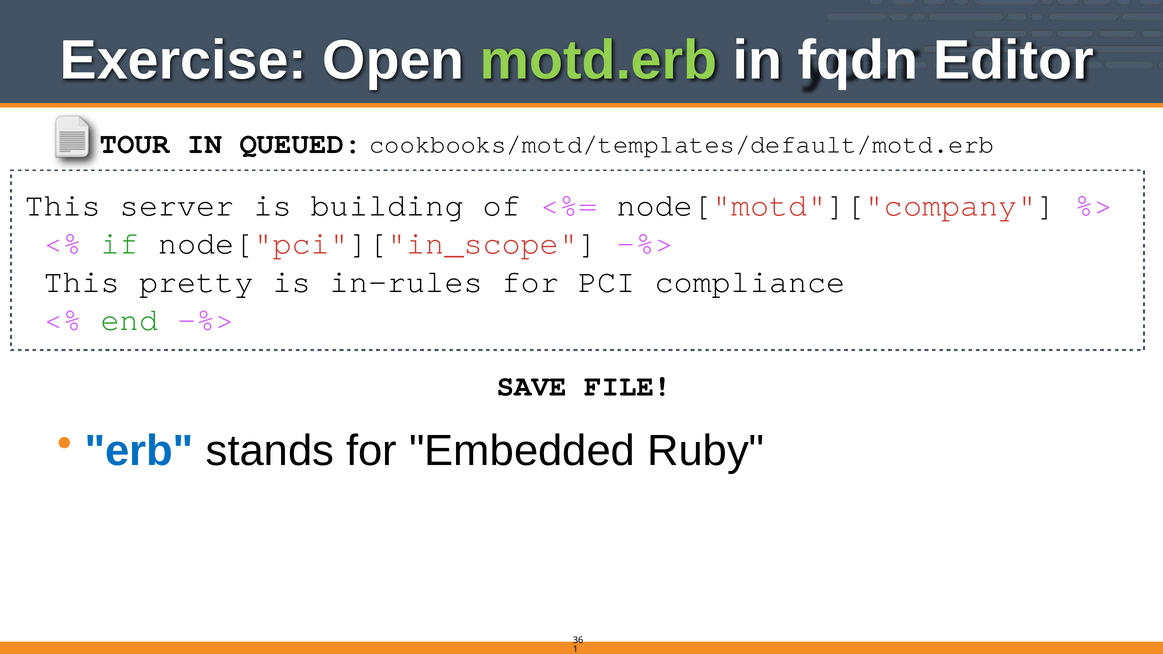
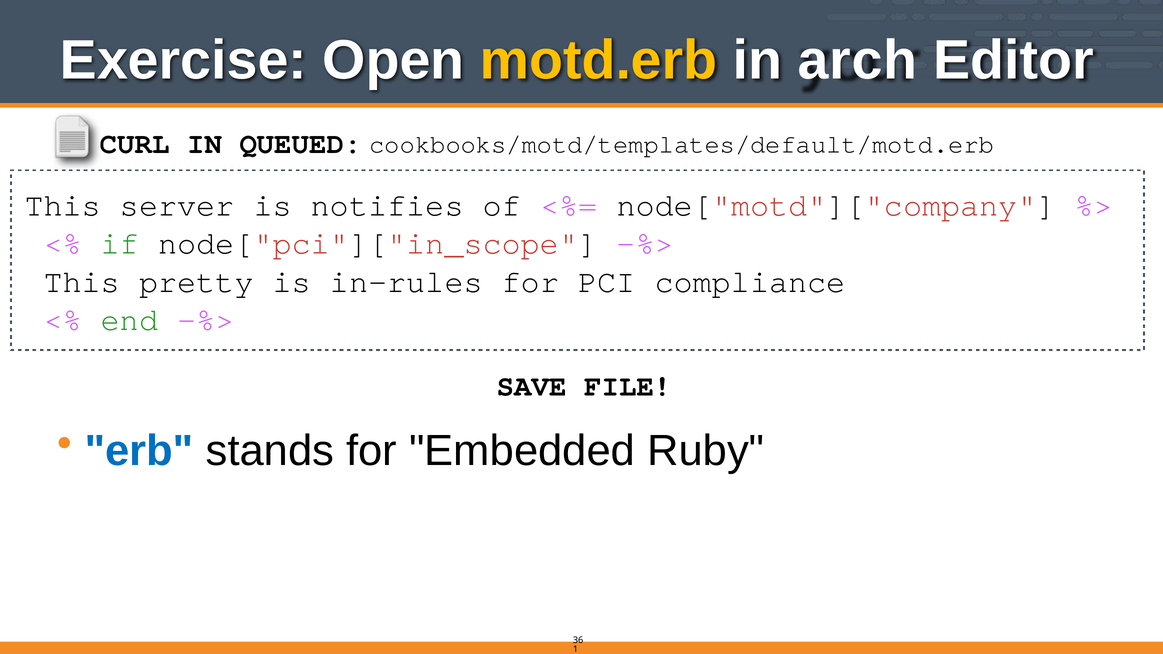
motd.erb colour: light green -> yellow
fqdn: fqdn -> arch
TOUR: TOUR -> CURL
building: building -> notifies
